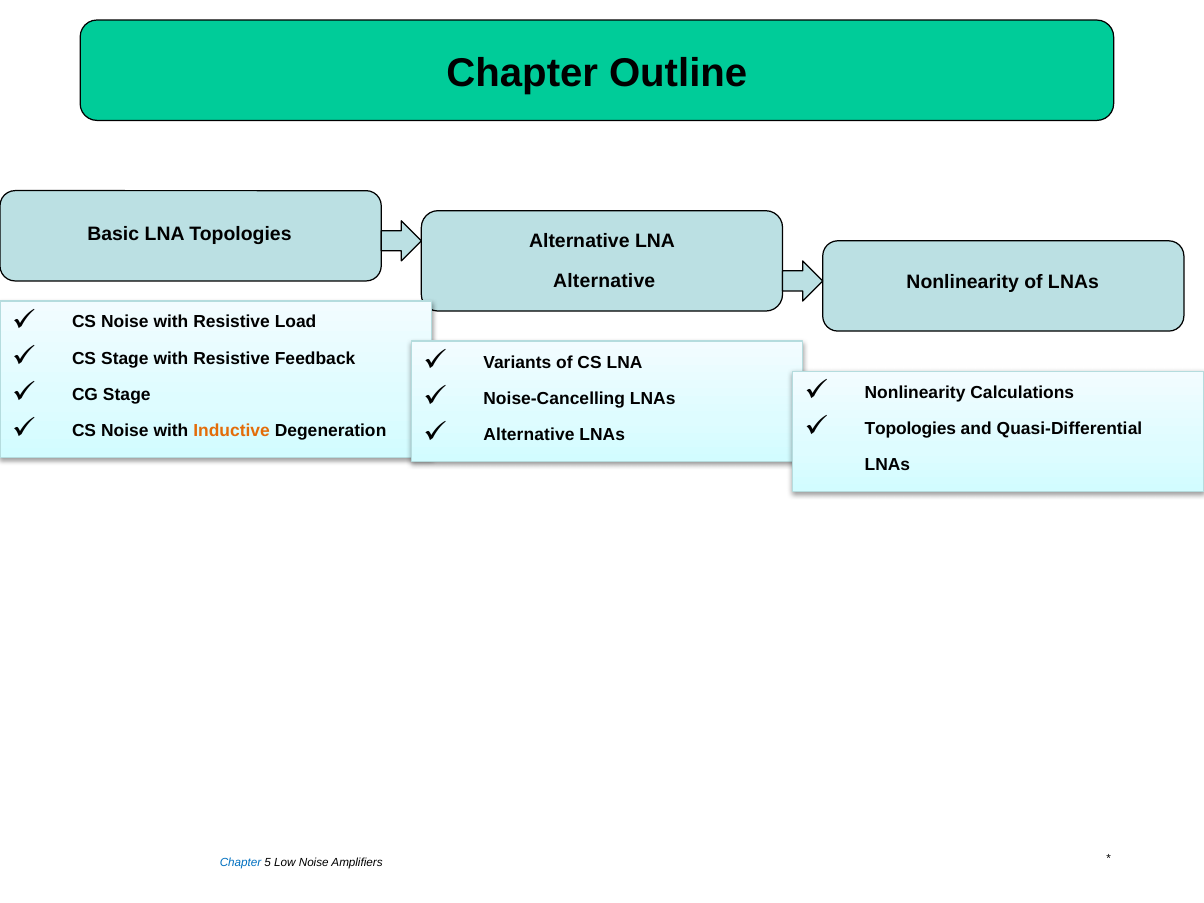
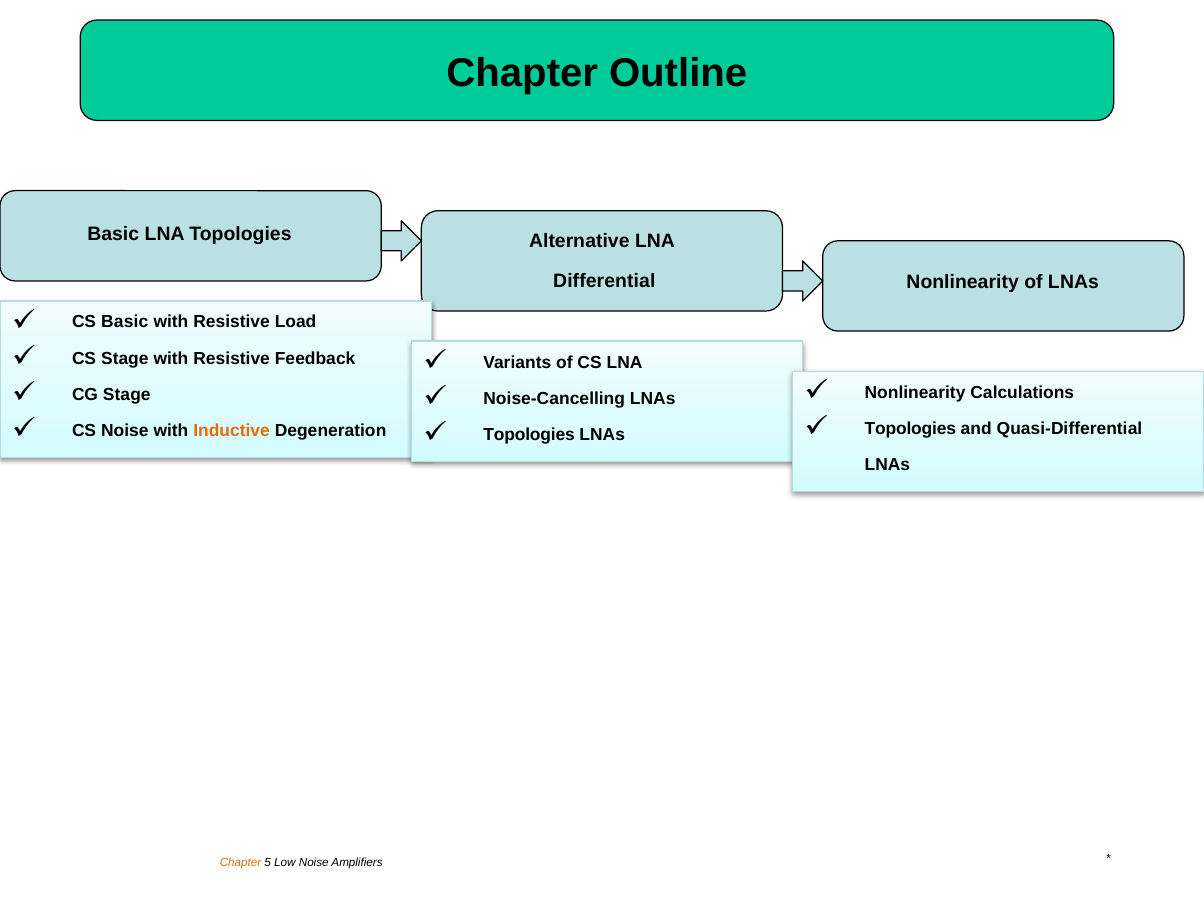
Alternative at (604, 281): Alternative -> Differential
Noise at (125, 322): Noise -> Basic
Alternative at (529, 435): Alternative -> Topologies
Chapter at (241, 863) colour: blue -> orange
